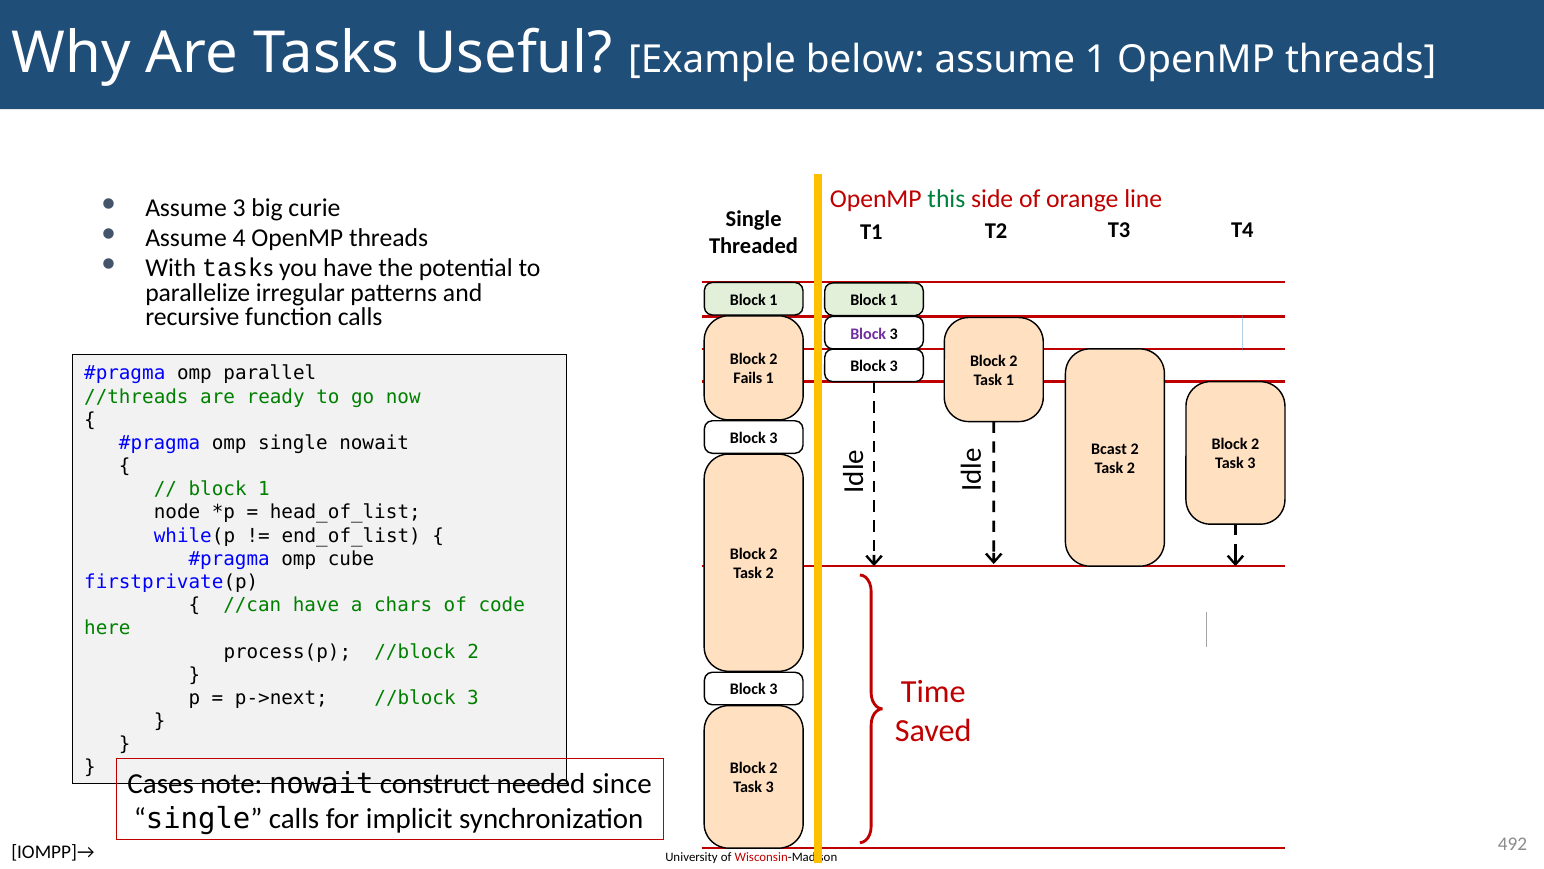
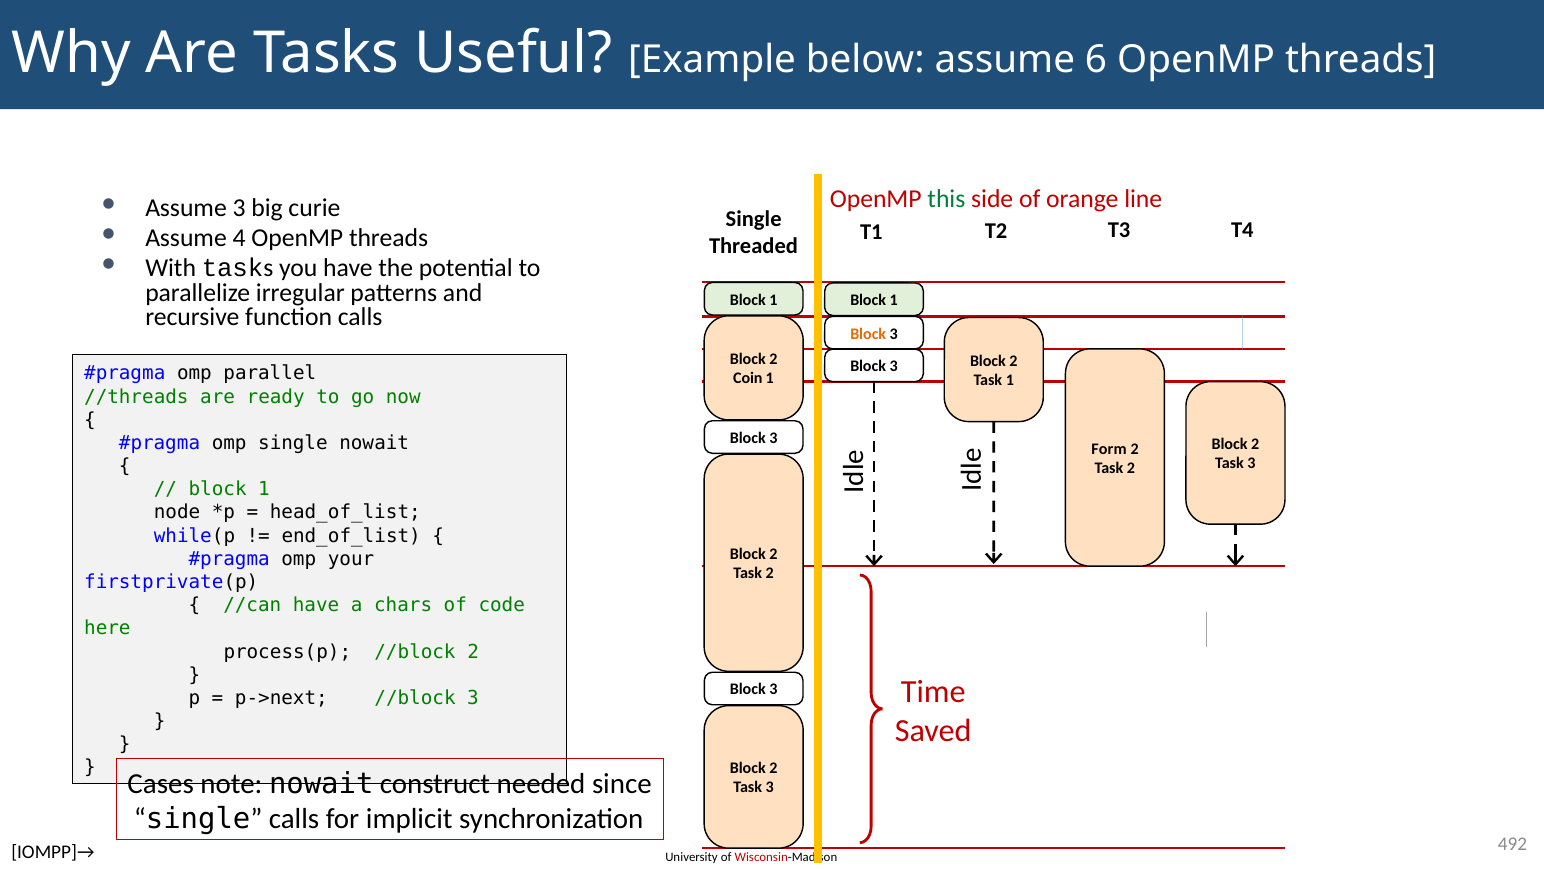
assume 1: 1 -> 6
Block at (868, 334) colour: purple -> orange
Fails: Fails -> Coin
Bcast: Bcast -> Form
cube: cube -> your
